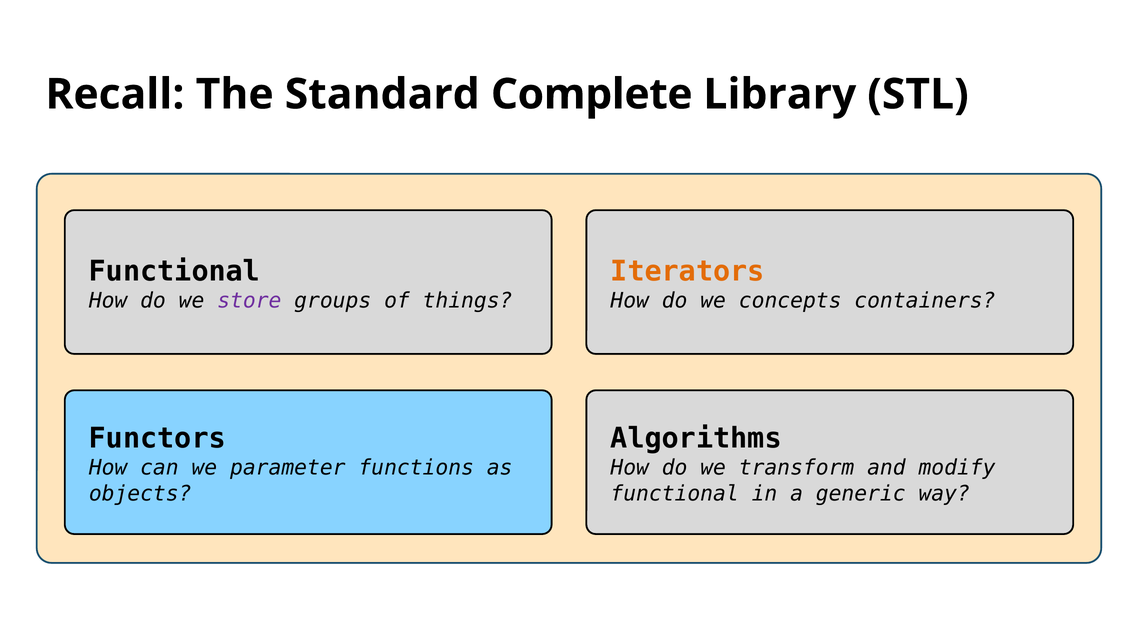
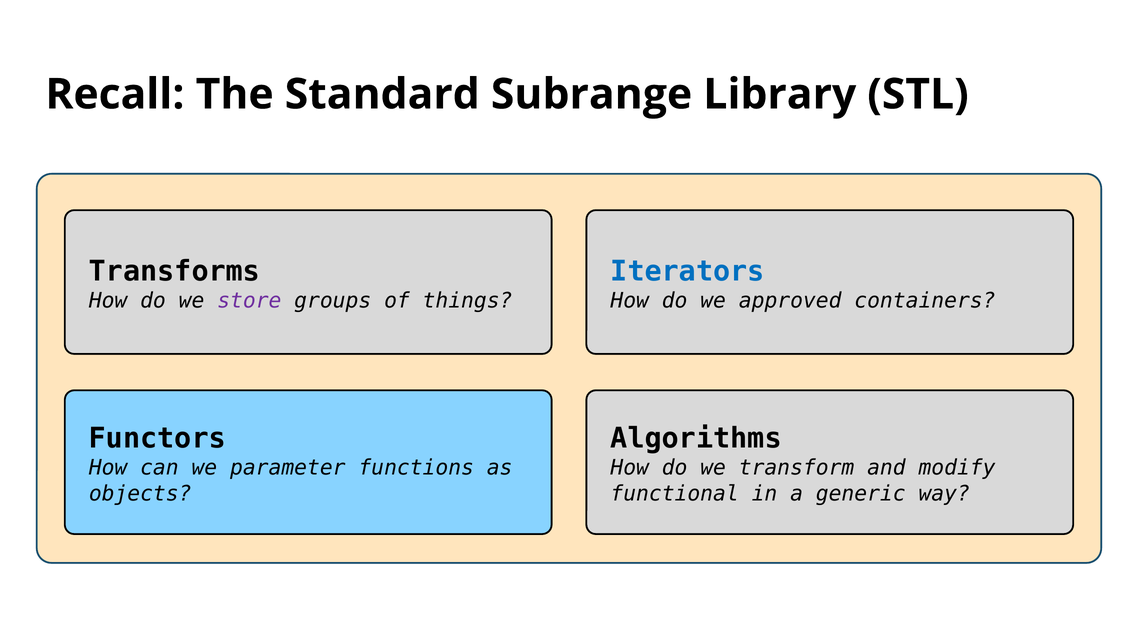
Complete: Complete -> Subrange
Functional at (174, 271): Functional -> Transforms
Iterators colour: orange -> blue
concepts: concepts -> approved
